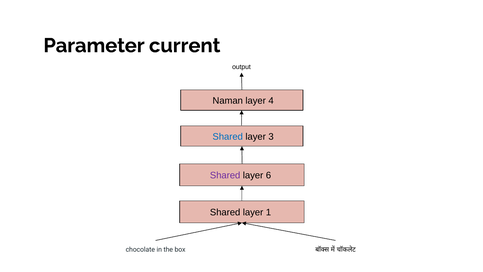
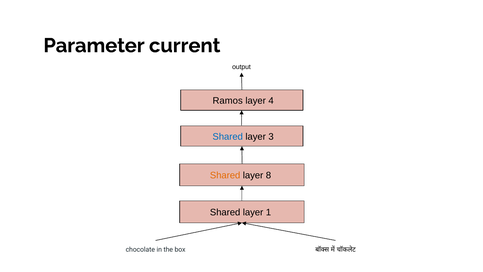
Naman: Naman -> Ramos
Shared at (225, 175) colour: purple -> orange
6: 6 -> 8
